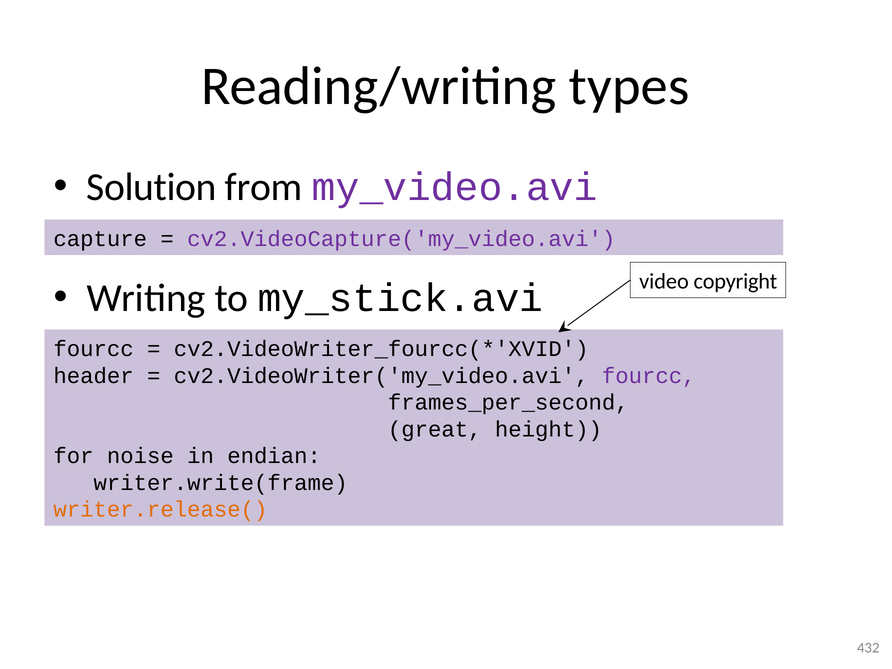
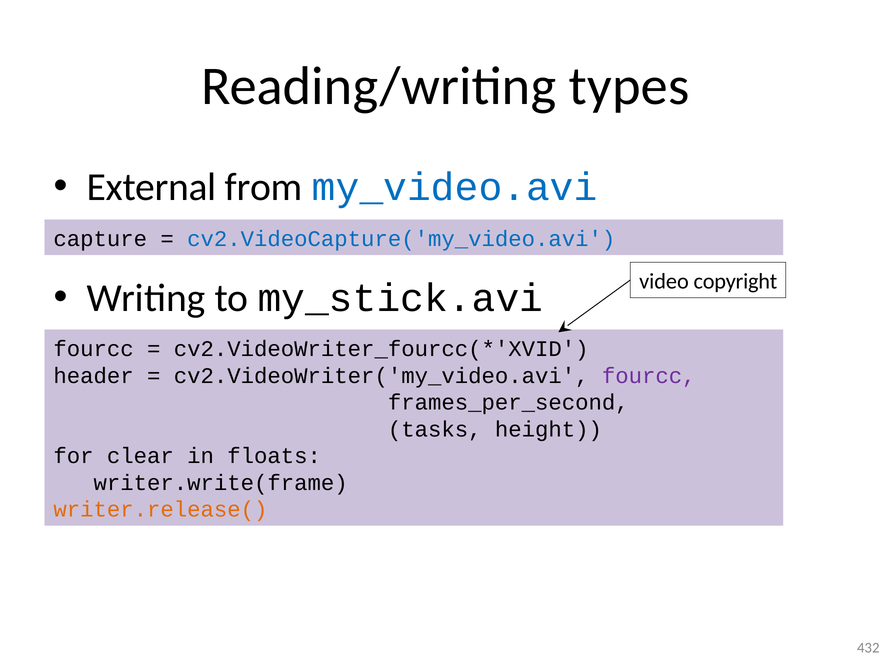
Solution: Solution -> External
my_video.avi colour: purple -> blue
cv2.VideoCapture('my_video.avi colour: purple -> blue
great: great -> tasks
noise: noise -> clear
endian: endian -> floats
